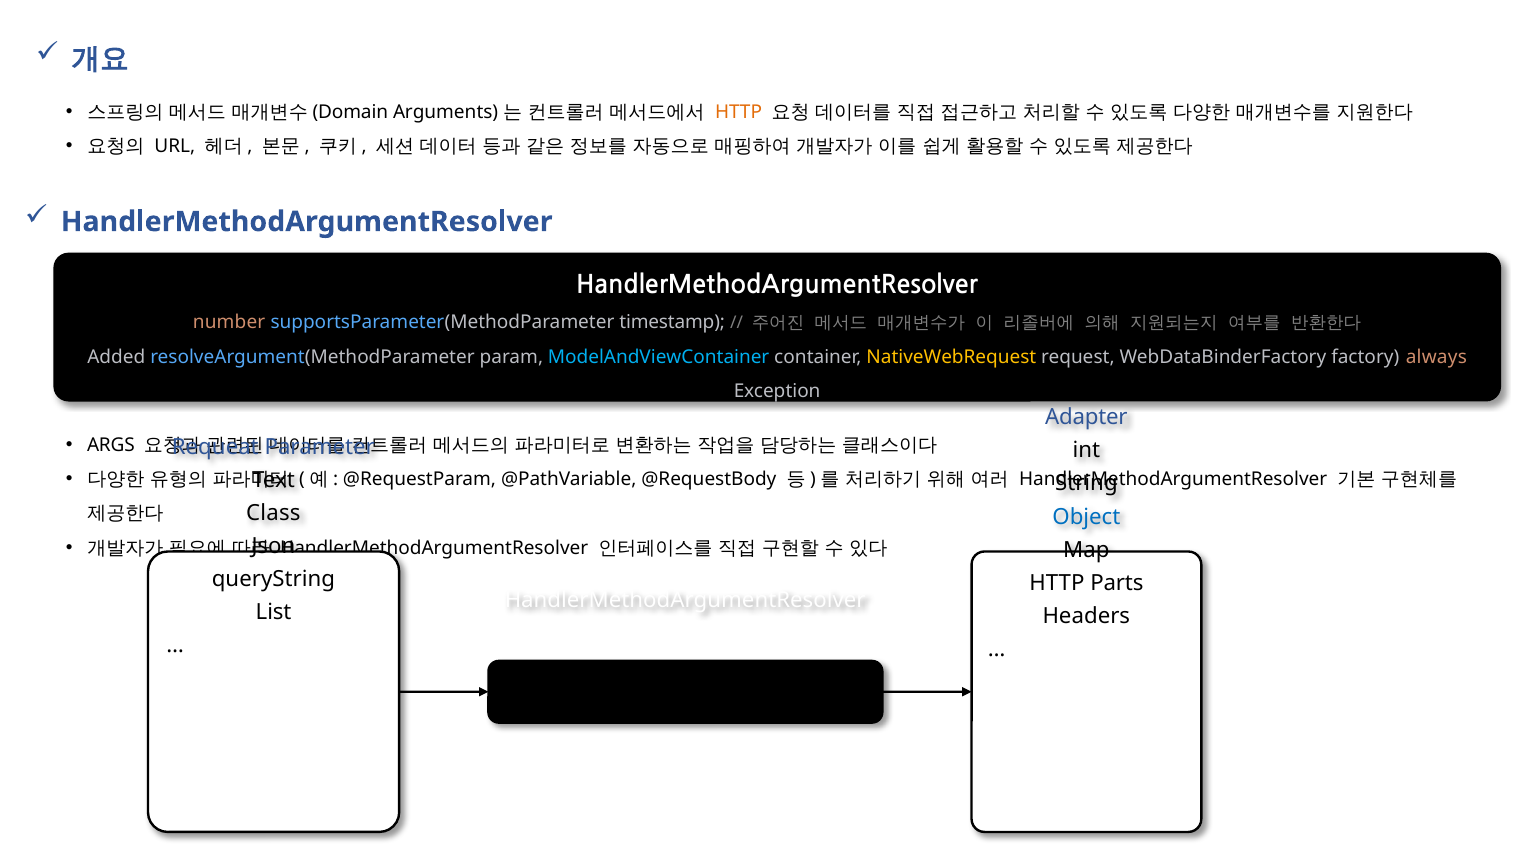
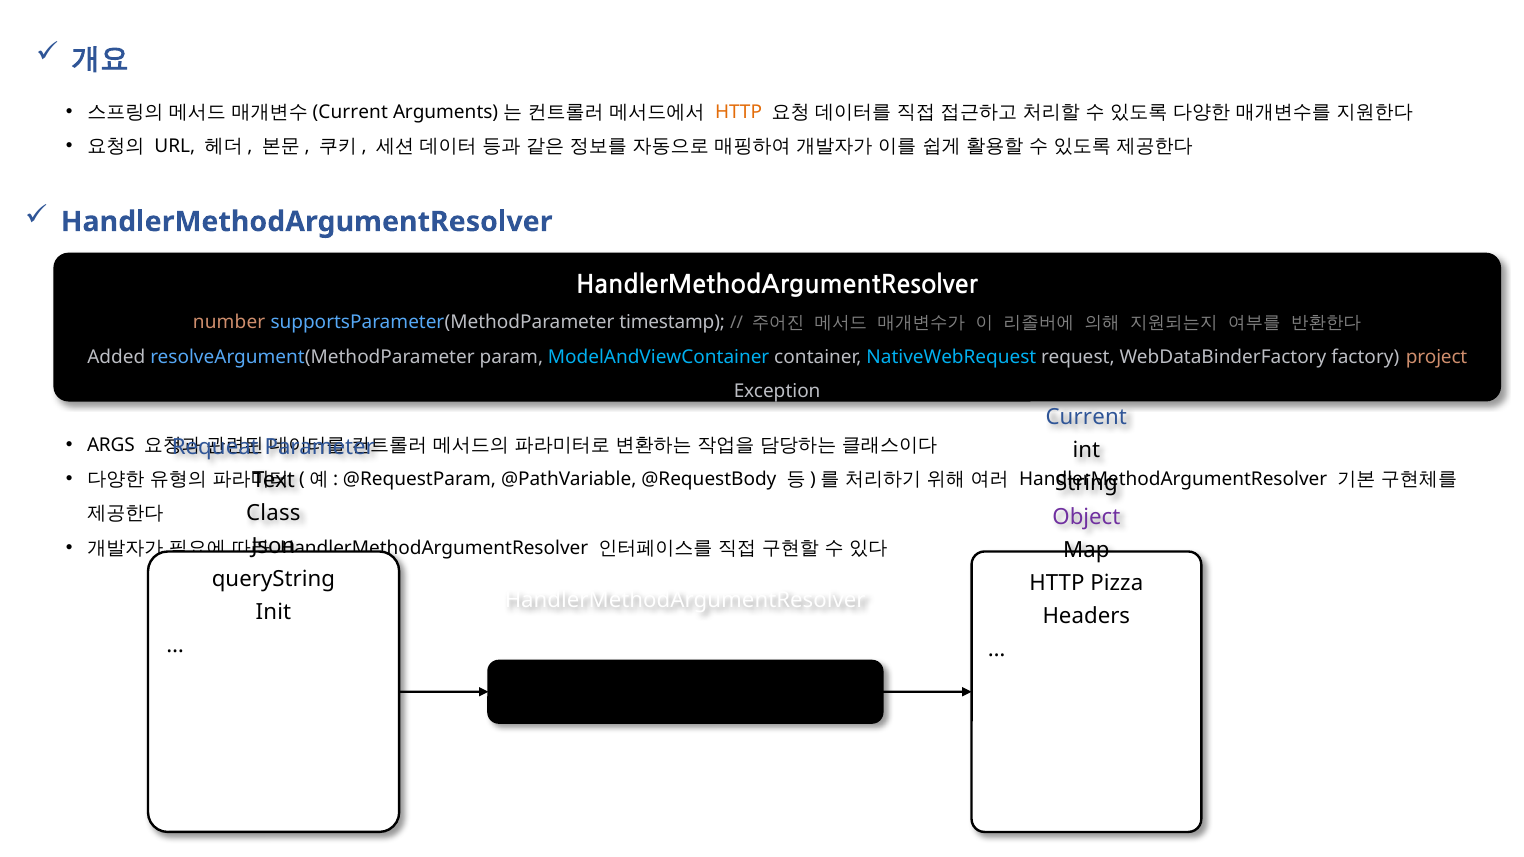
Domain at (350, 112): Domain -> Current
NativeWebRequest colour: yellow -> light blue
always: always -> project
Adapter at (1086, 418): Adapter -> Current
Object colour: blue -> purple
Parts: Parts -> Pizza
List: List -> Init
